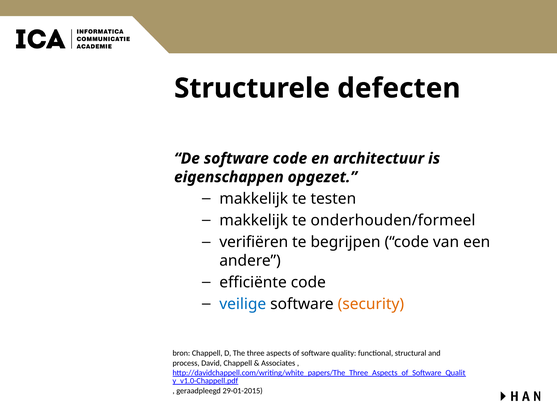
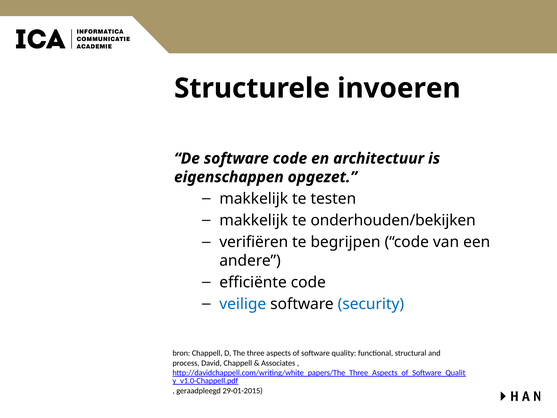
defecten: defecten -> invoeren
onderhouden/formeel: onderhouden/formeel -> onderhouden/bekijken
security colour: orange -> blue
